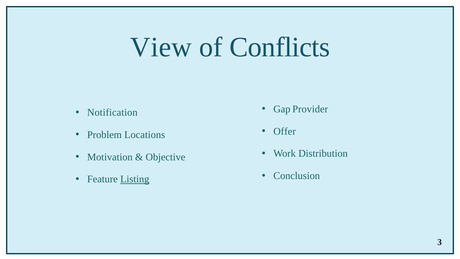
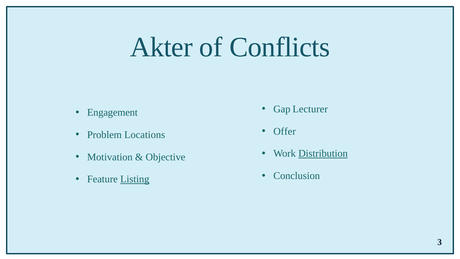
View: View -> Akter
Provider: Provider -> Lecturer
Notification: Notification -> Engagement
Distribution underline: none -> present
